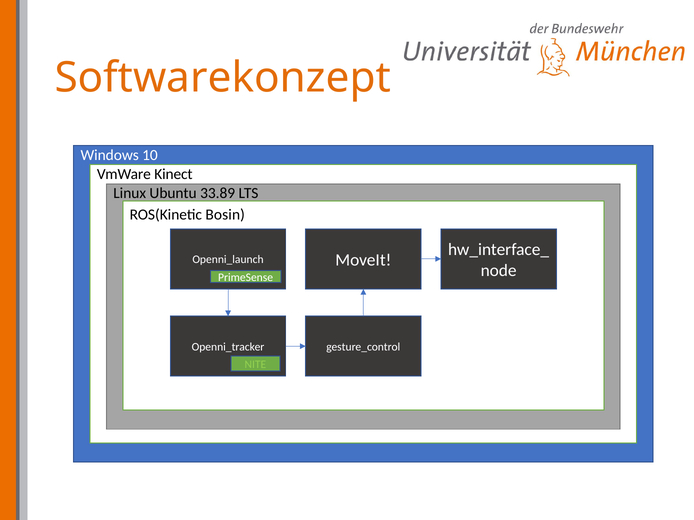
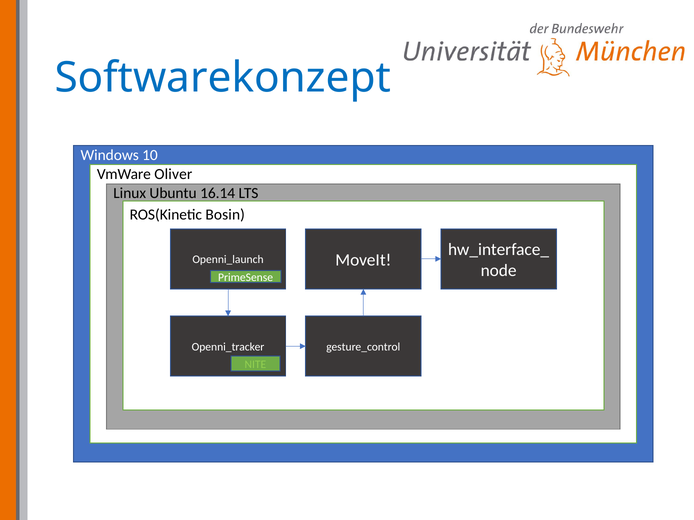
Softwarekonzept colour: orange -> blue
Kinect: Kinect -> Oliver
33.89: 33.89 -> 16.14
